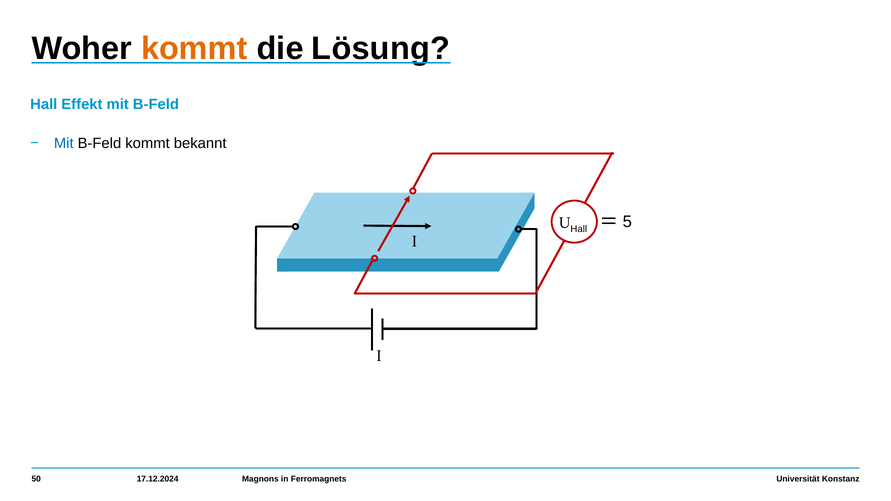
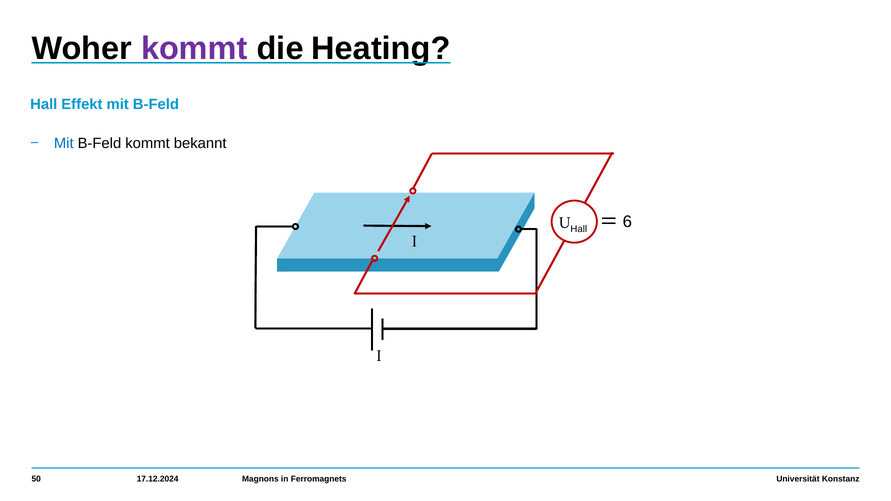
kommt at (194, 48) colour: orange -> purple
Lösung: Lösung -> Heating
5: 5 -> 6
